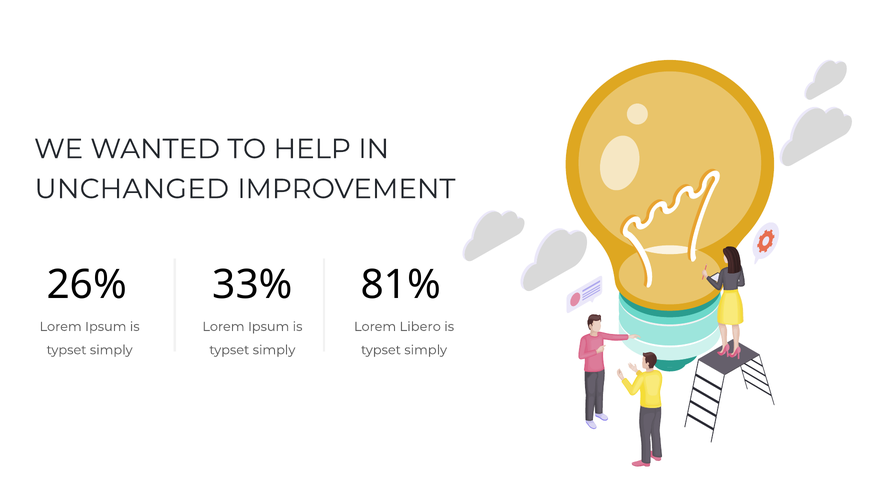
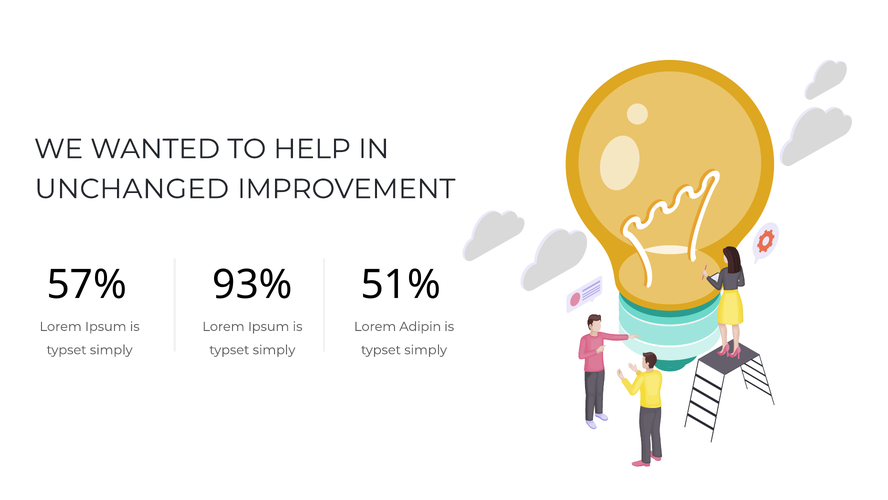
26%: 26% -> 57%
33%: 33% -> 93%
81%: 81% -> 51%
Libero: Libero -> Adipin
